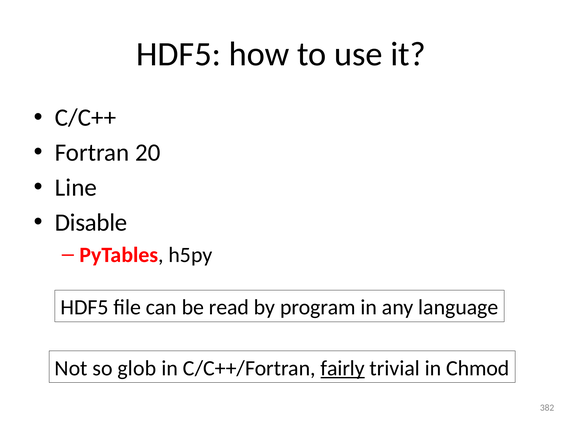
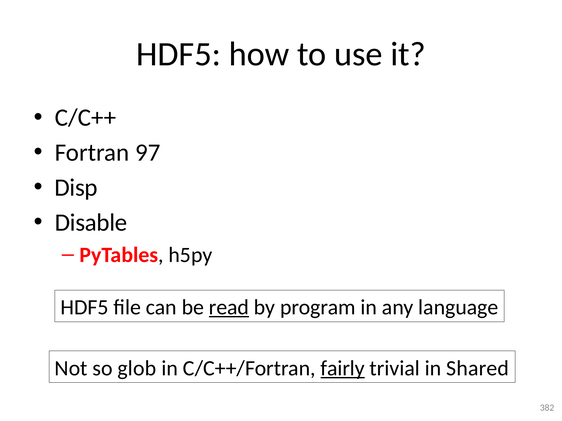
20: 20 -> 97
Line: Line -> Disp
read underline: none -> present
Chmod: Chmod -> Shared
